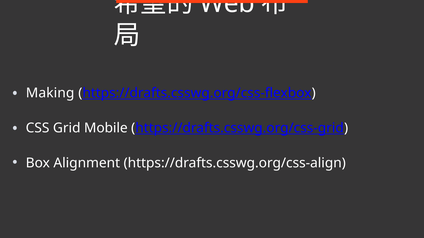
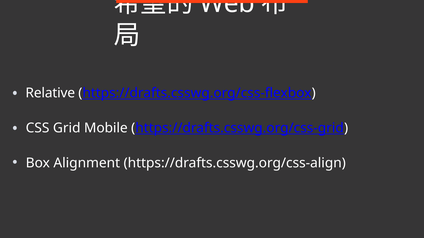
Making: Making -> Relative
